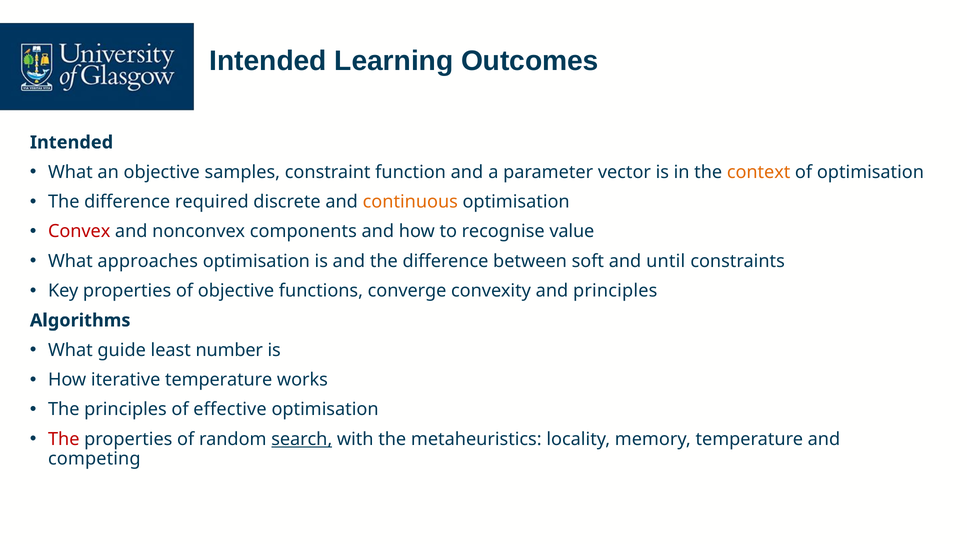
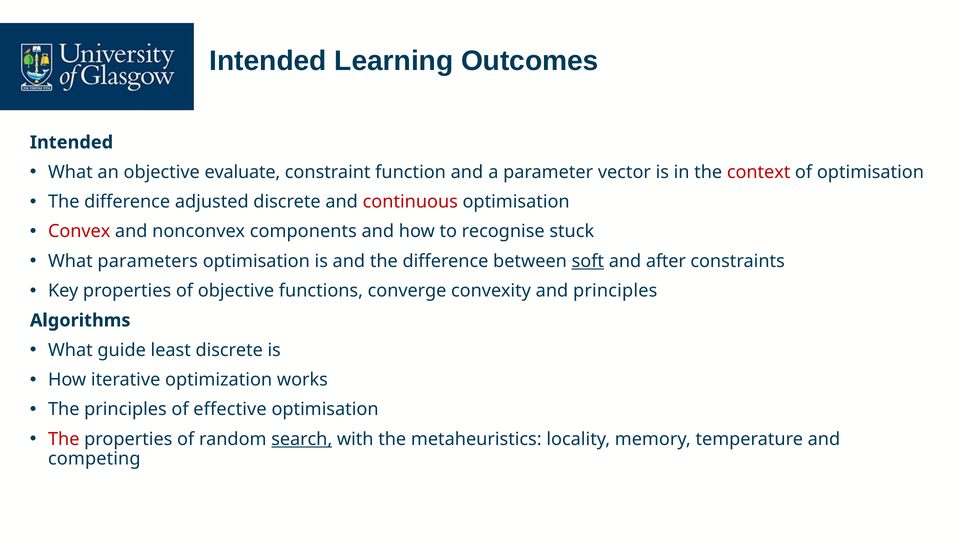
samples: samples -> evaluate
context colour: orange -> red
required: required -> adjusted
continuous colour: orange -> red
value: value -> stuck
approaches: approaches -> parameters
soft underline: none -> present
until: until -> after
least number: number -> discrete
iterative temperature: temperature -> optimization
